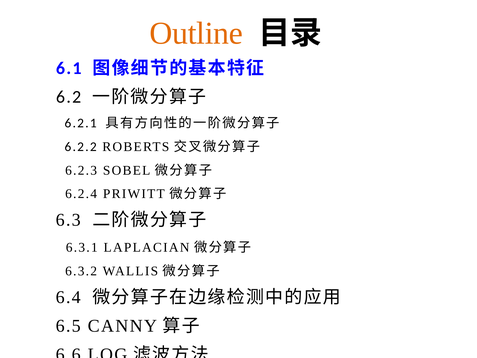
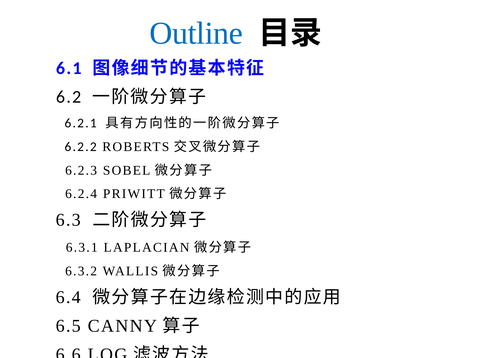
Outline colour: orange -> blue
